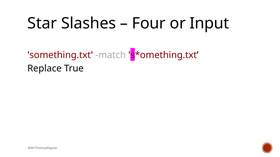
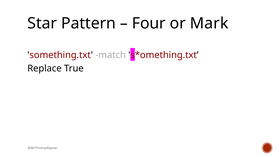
Slashes: Slashes -> Pattern
Input: Input -> Mark
